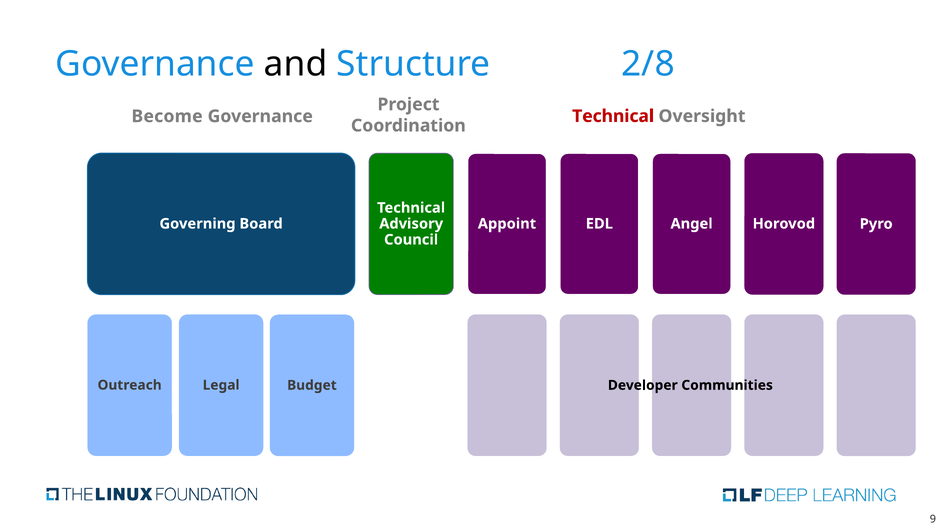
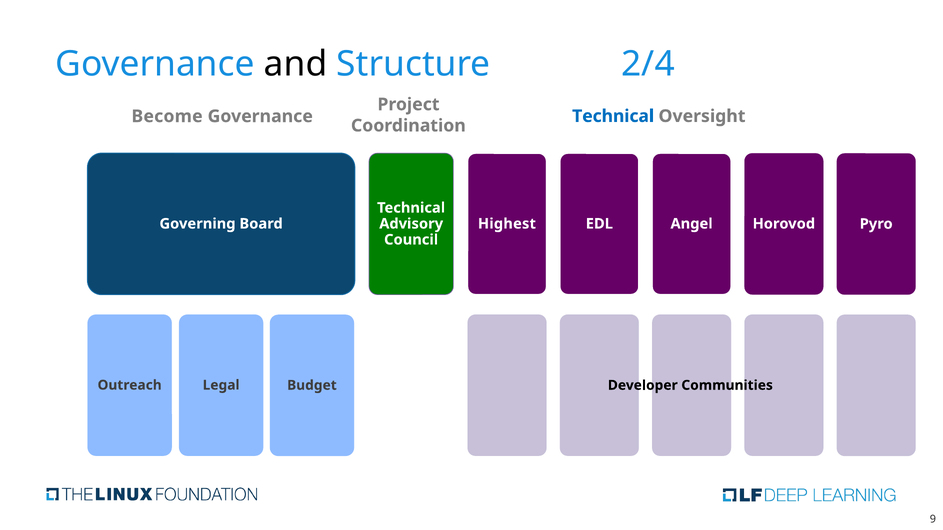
2/8: 2/8 -> 2/4
Technical at (613, 116) colour: red -> blue
Appoint: Appoint -> Highest
